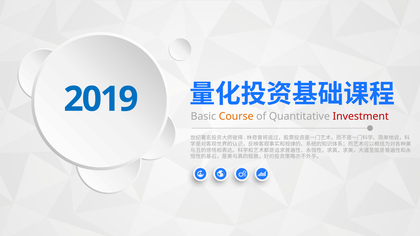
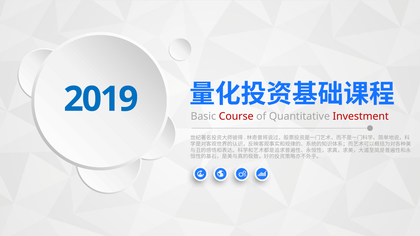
Course colour: orange -> red
